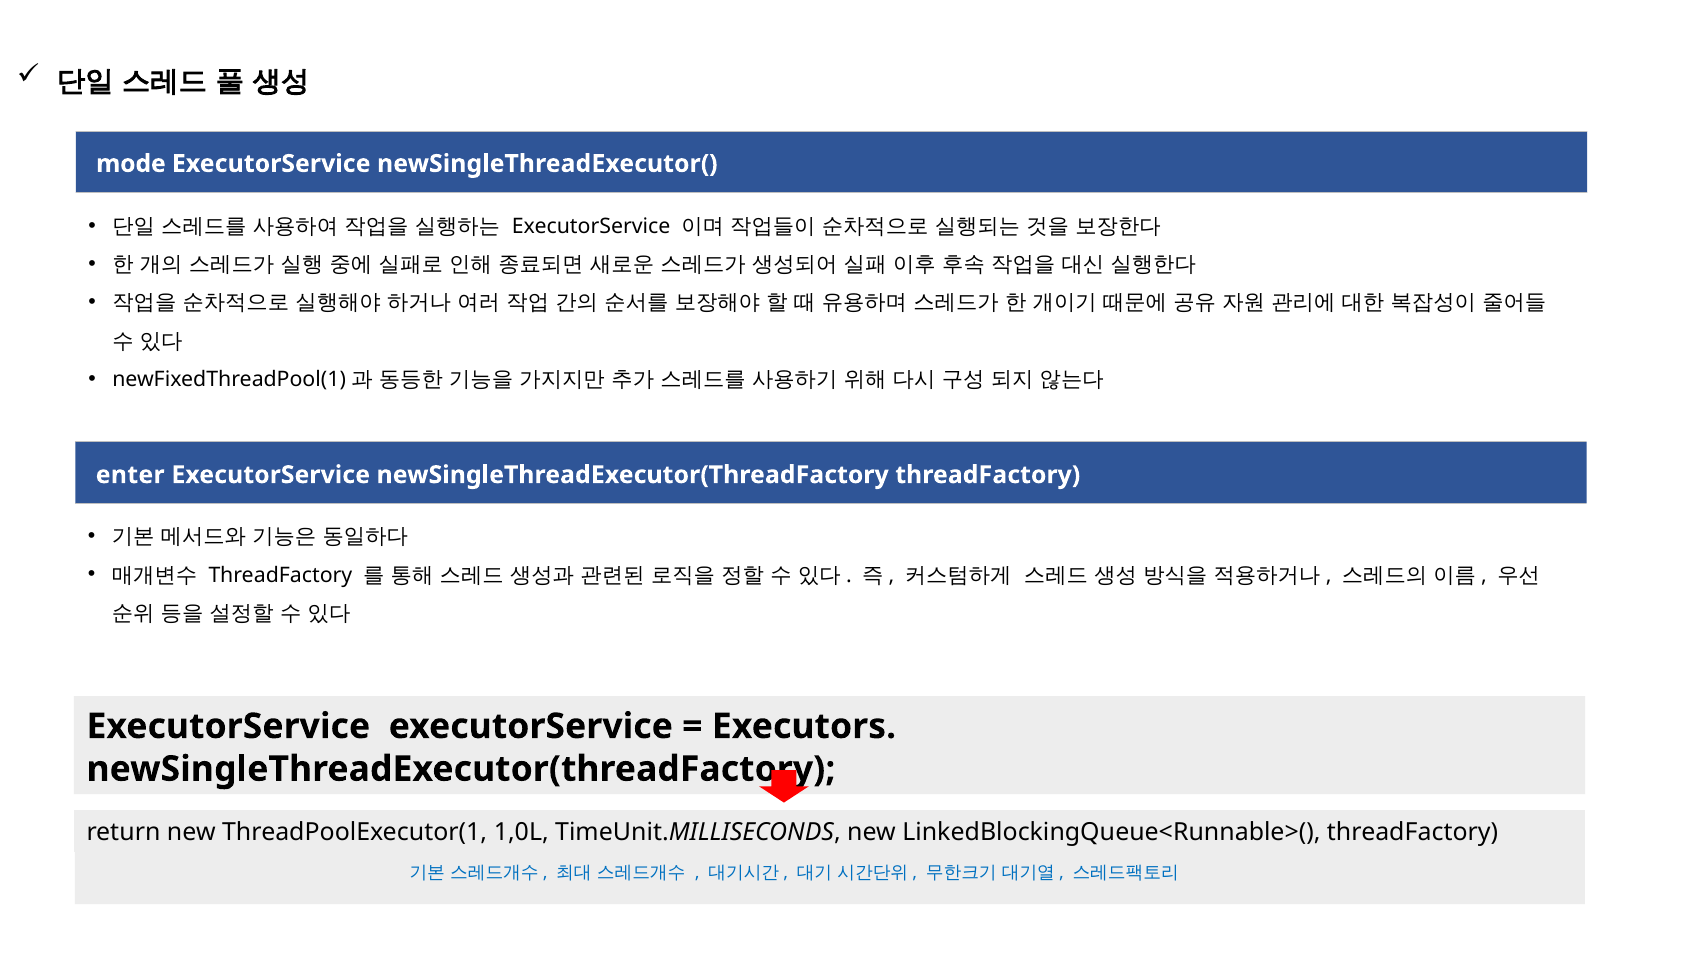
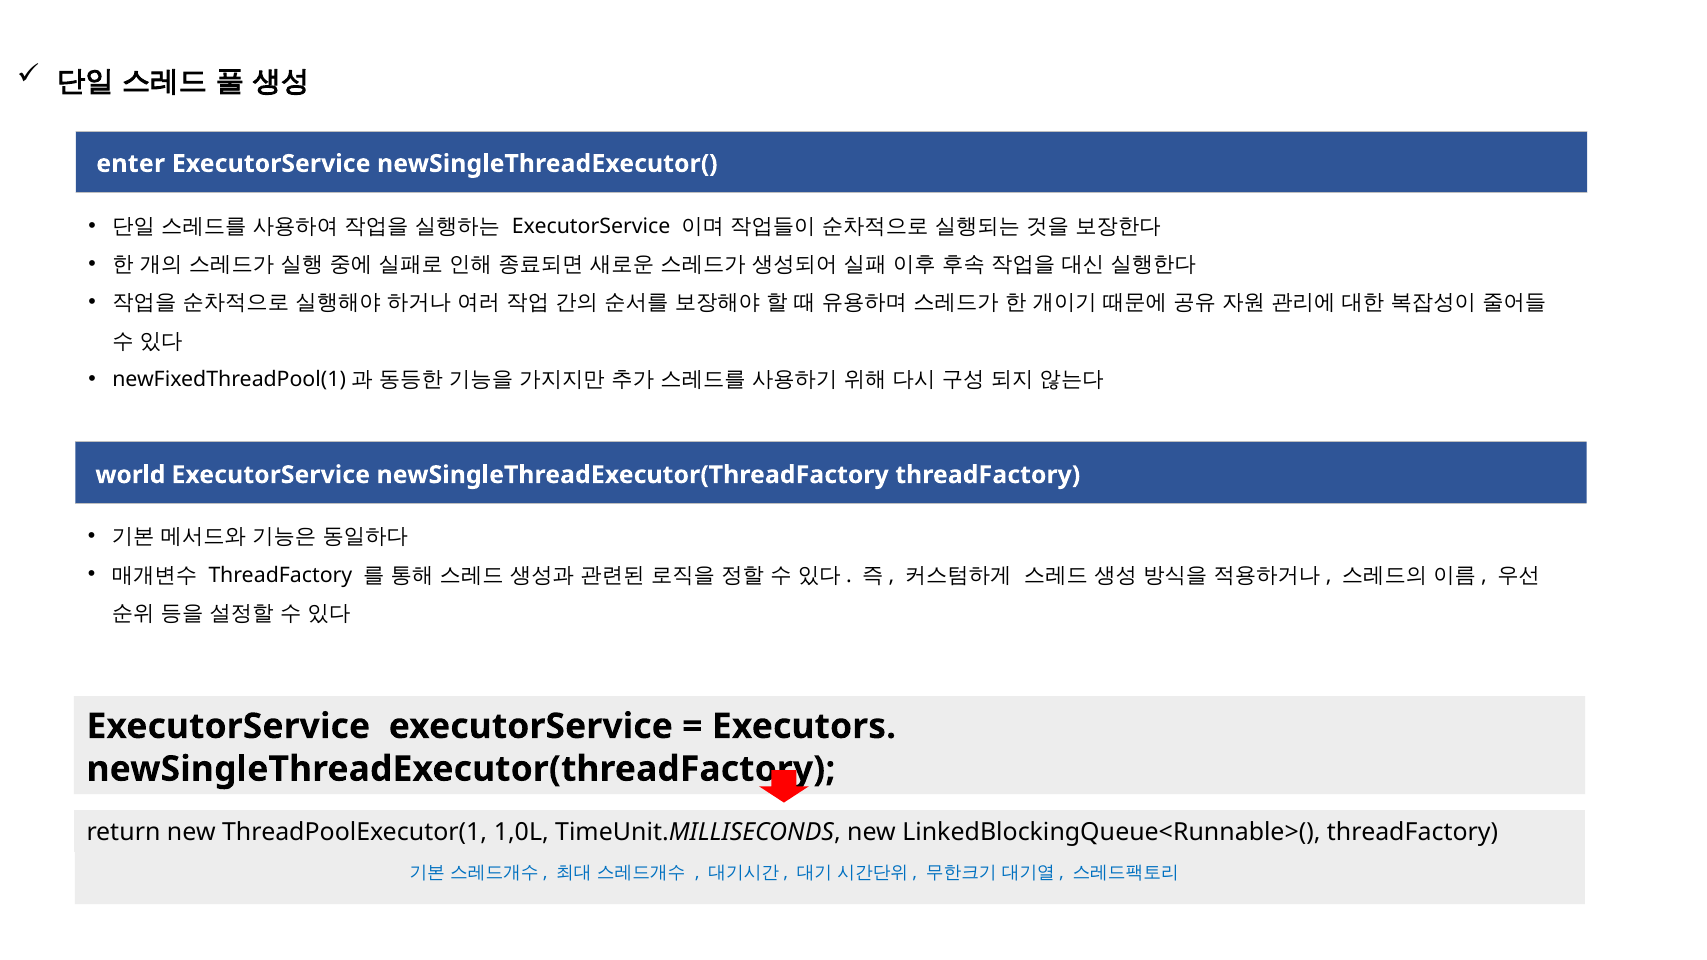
mode: mode -> enter
enter: enter -> world
